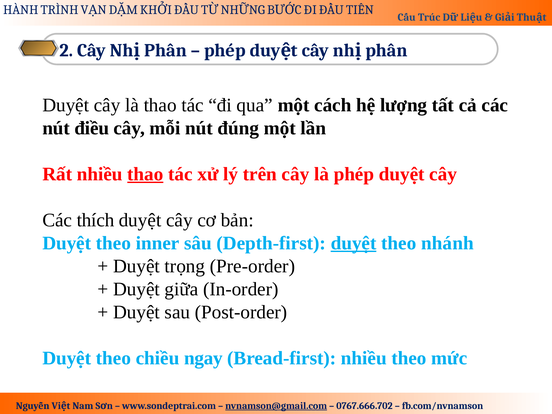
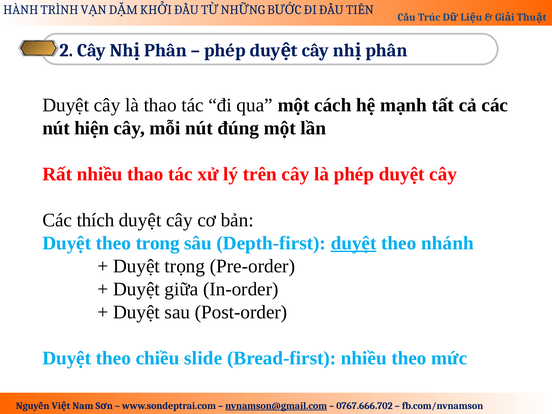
lượng: lượng -> mạnh
điều: điều -> hiện
thao at (145, 174) underline: present -> none
inner: inner -> trong
ngay: ngay -> slide
